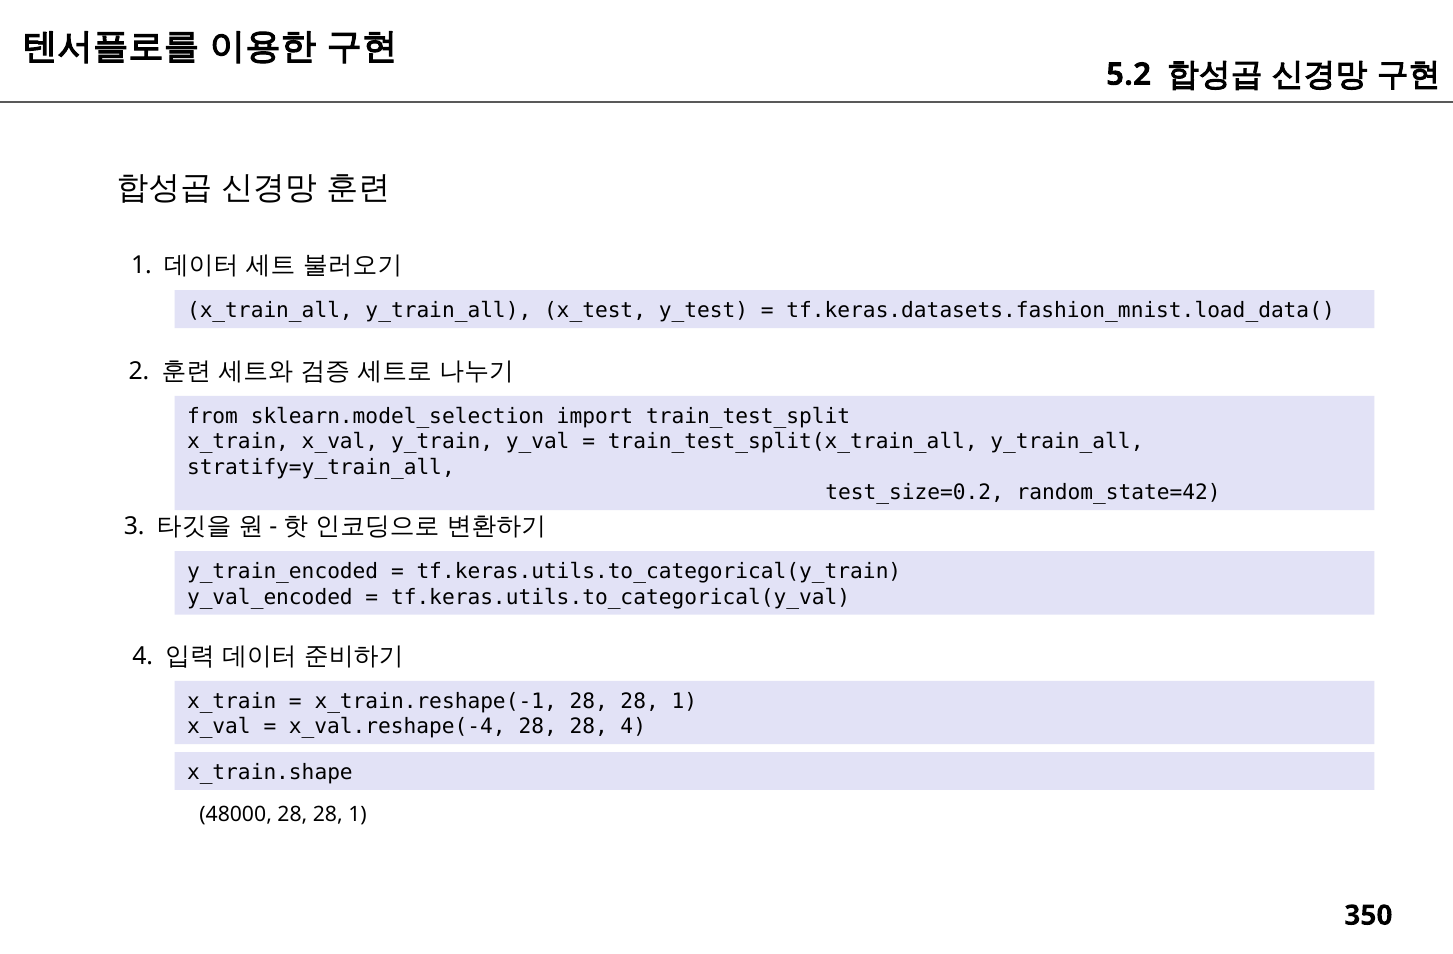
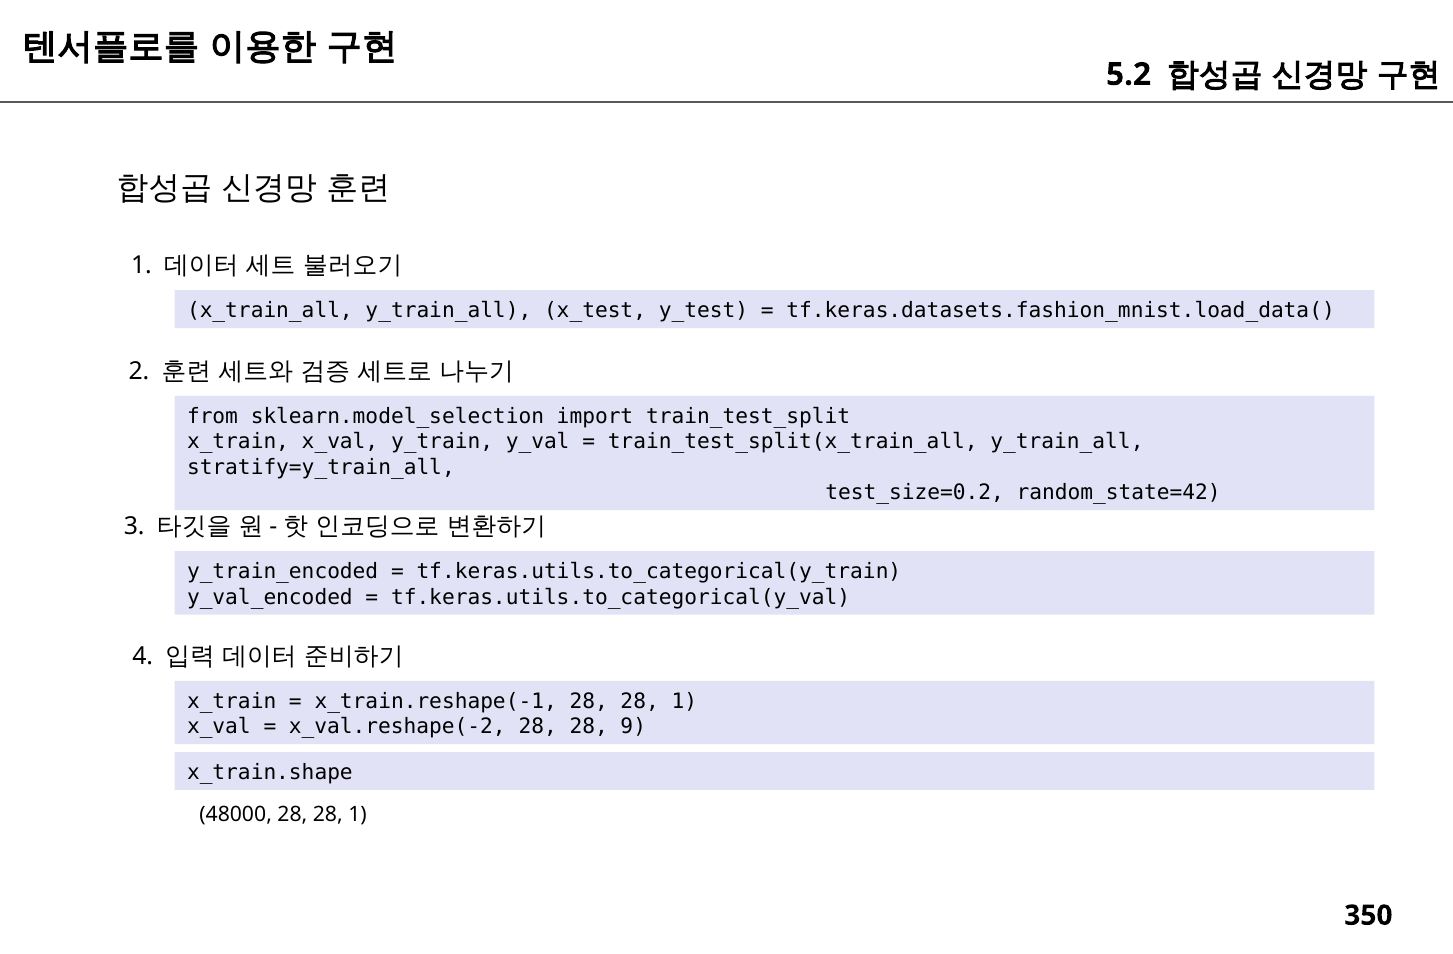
x_val.reshape(-4: x_val.reshape(-4 -> x_val.reshape(-2
28 4: 4 -> 9
